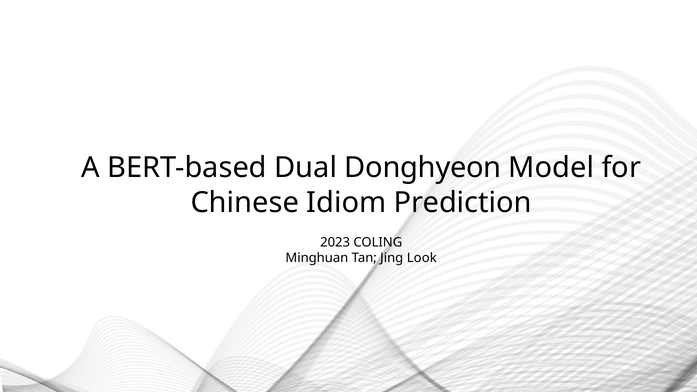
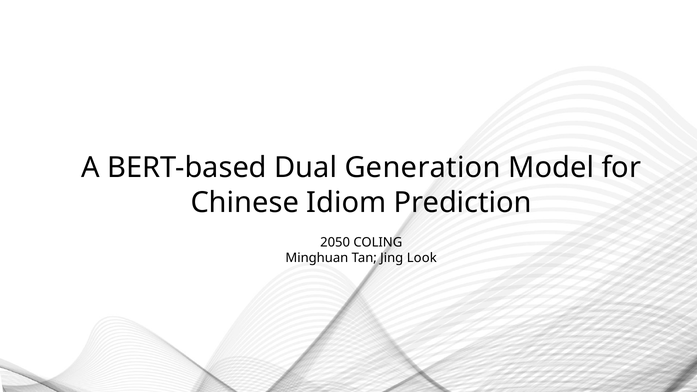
Donghyeon: Donghyeon -> Generation
2023: 2023 -> 2050
